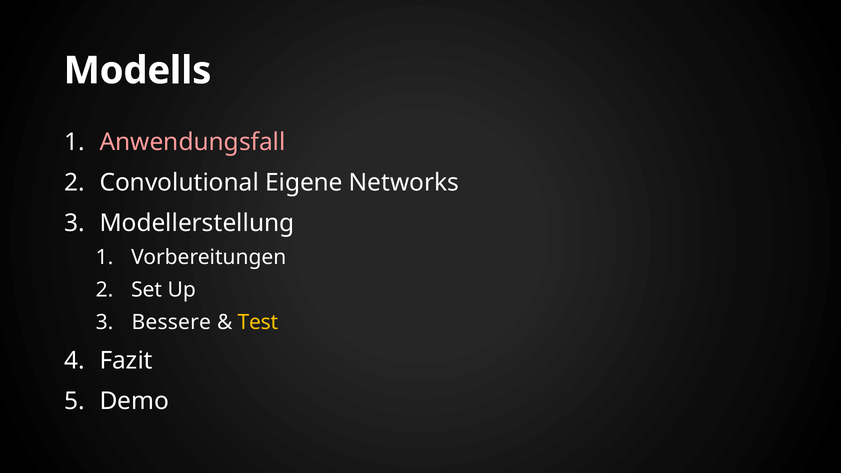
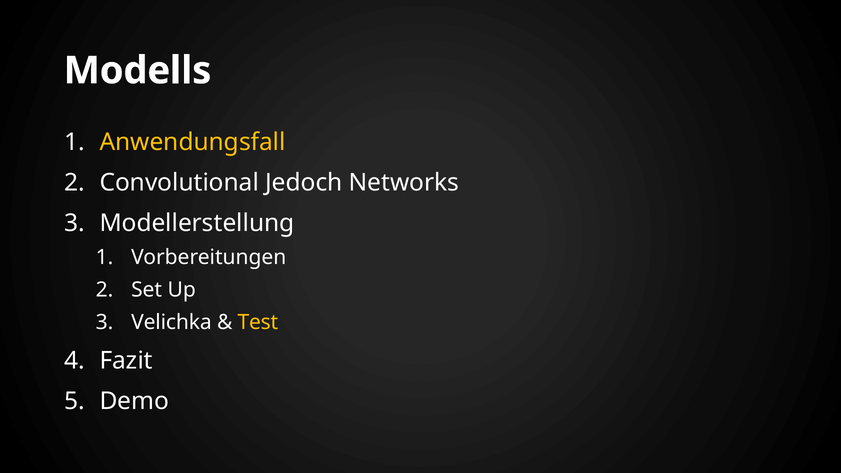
Anwendungsfall colour: pink -> yellow
Eigene: Eigene -> Jedoch
Bessere: Bessere -> Velichka
